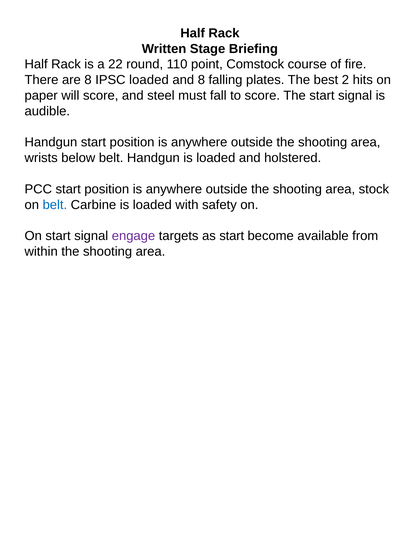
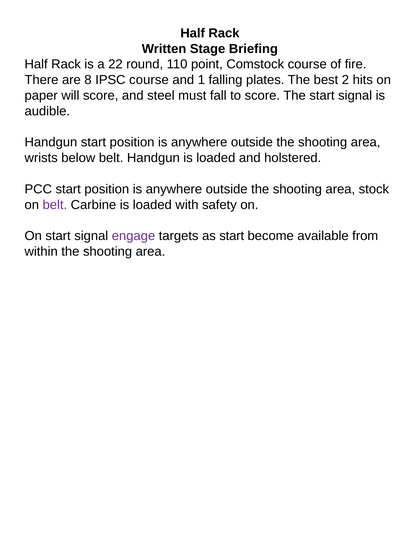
IPSC loaded: loaded -> course
and 8: 8 -> 1
belt at (55, 205) colour: blue -> purple
